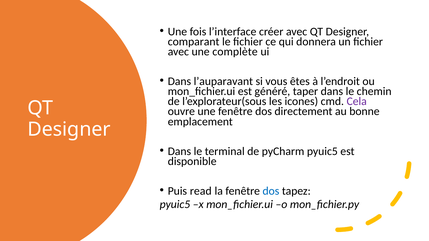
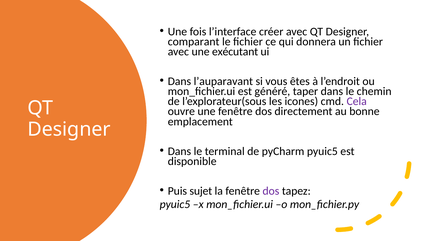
complète: complète -> exécutant
read: read -> sujet
dos at (271, 191) colour: blue -> purple
